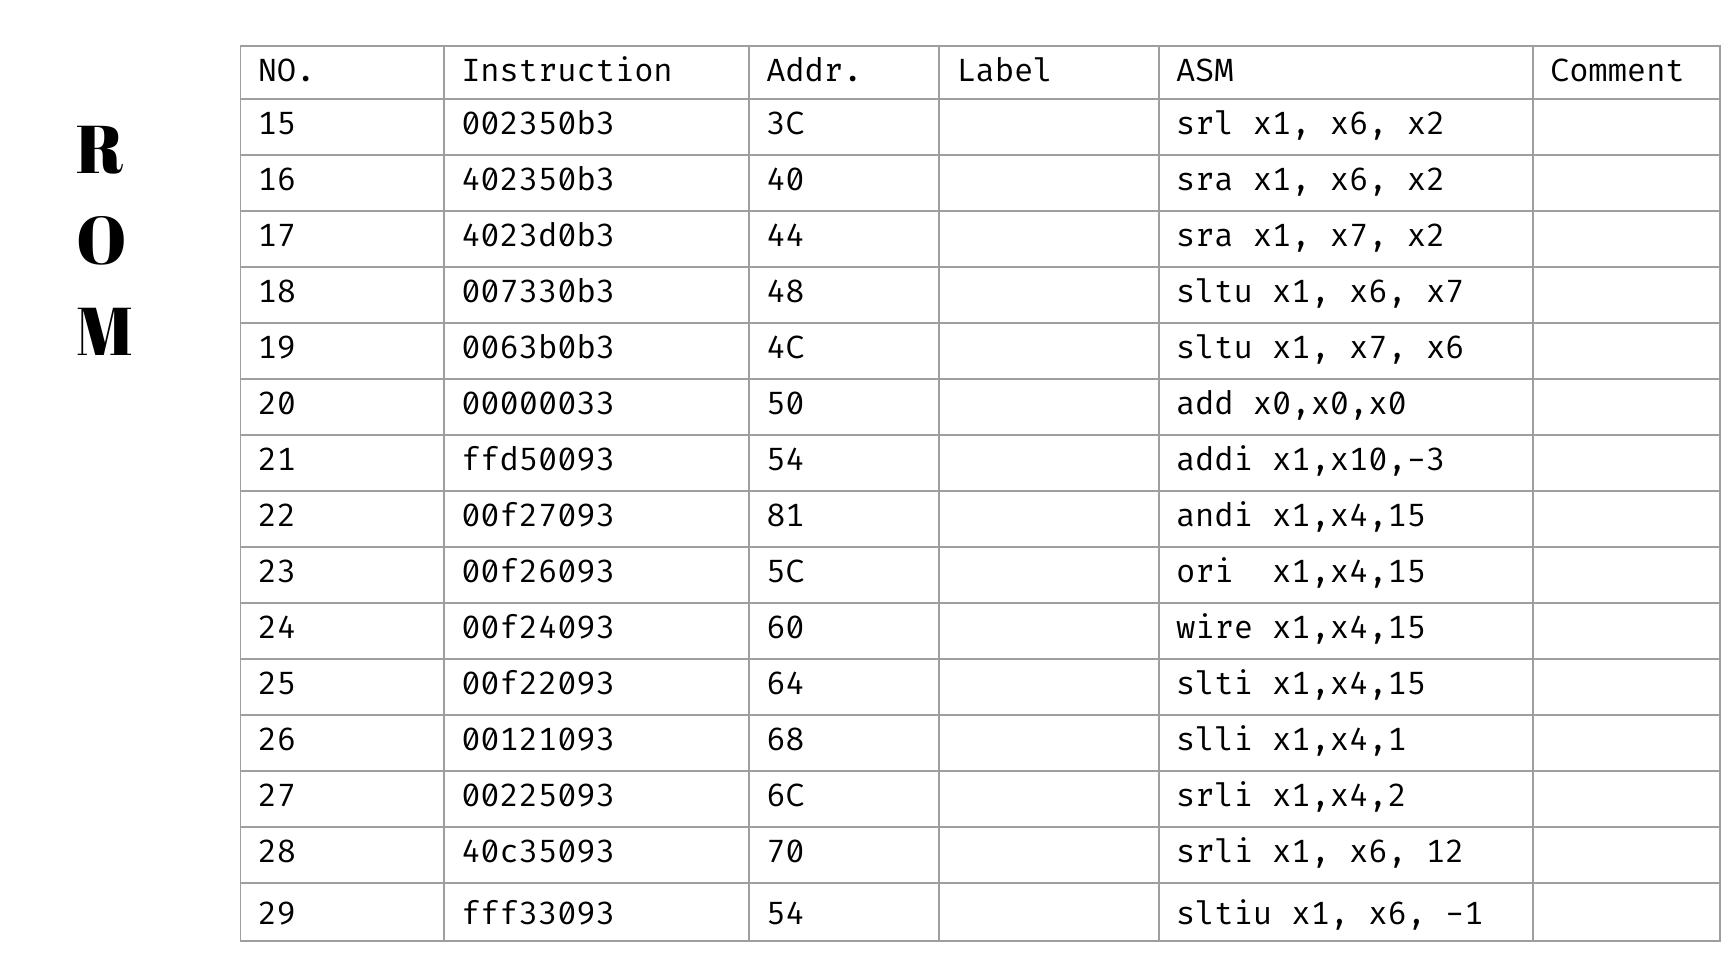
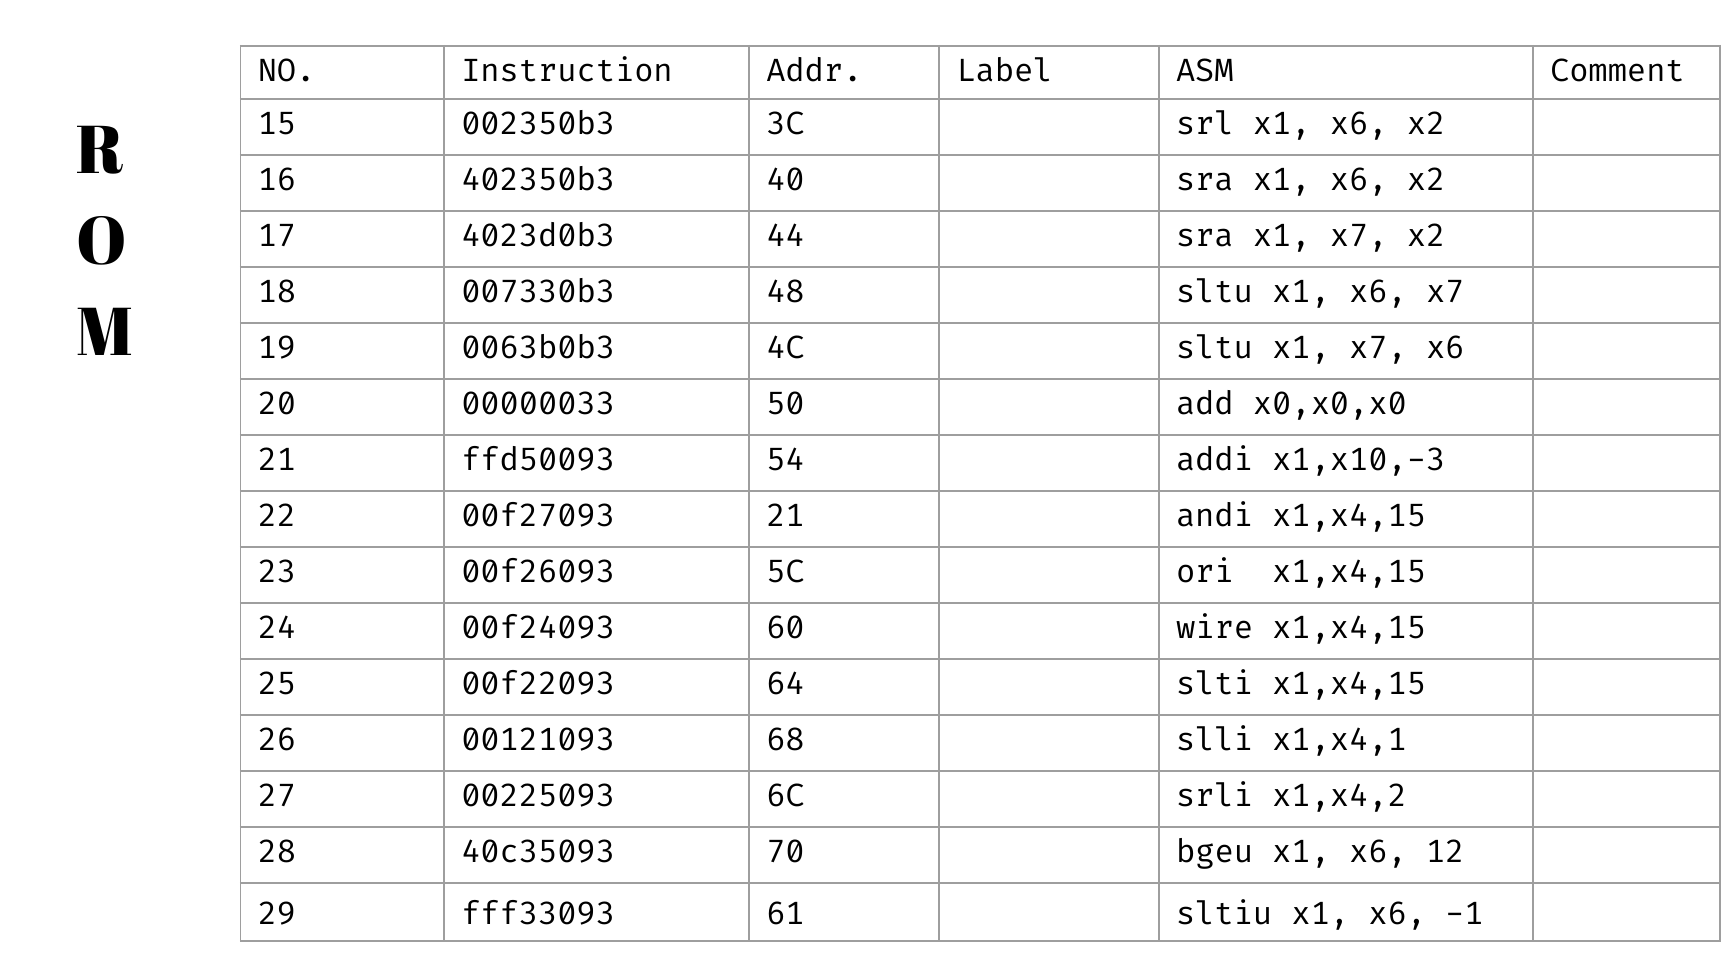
00f27093 81: 81 -> 21
70 srli: srli -> bgeu
fff33093 54: 54 -> 61
